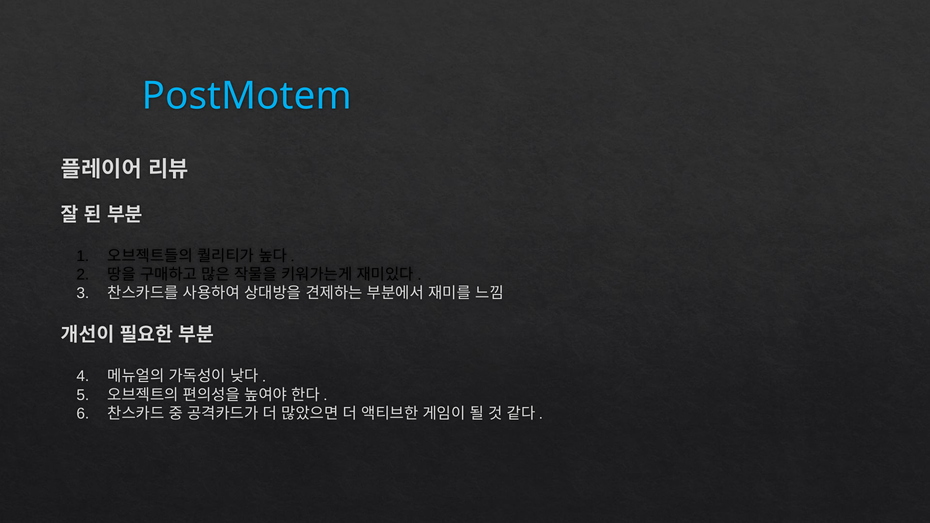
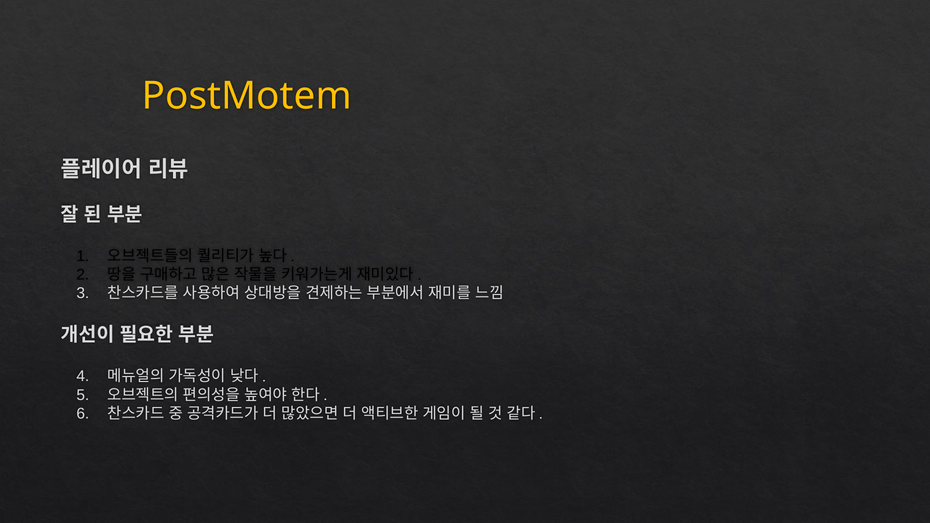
PostMotem colour: light blue -> yellow
